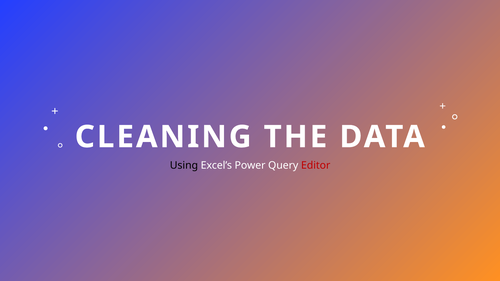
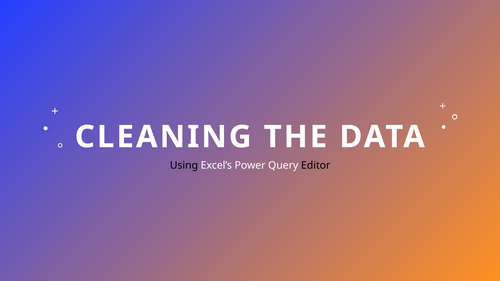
Editor colour: red -> black
